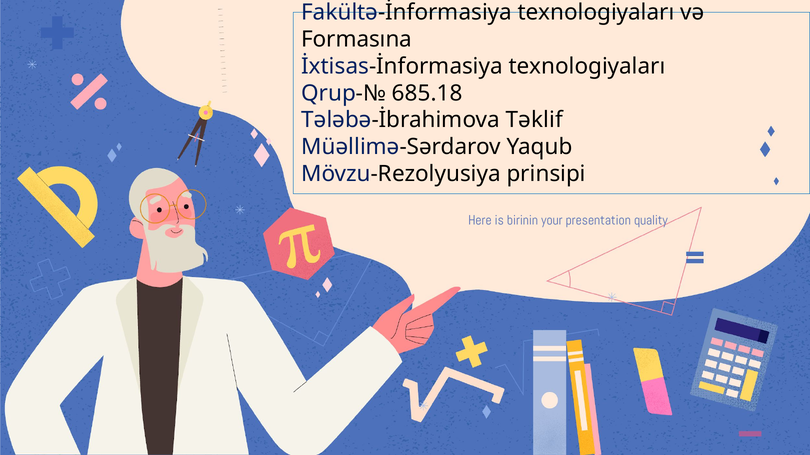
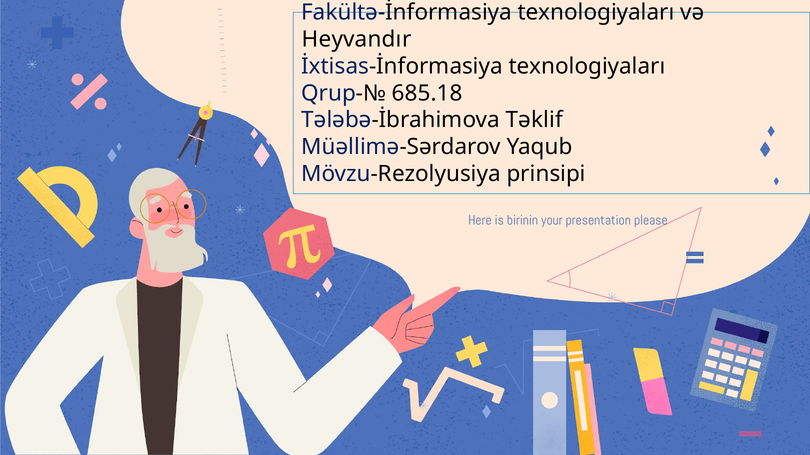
Formasına: Formasına -> Heyvandır
quality: quality -> please
